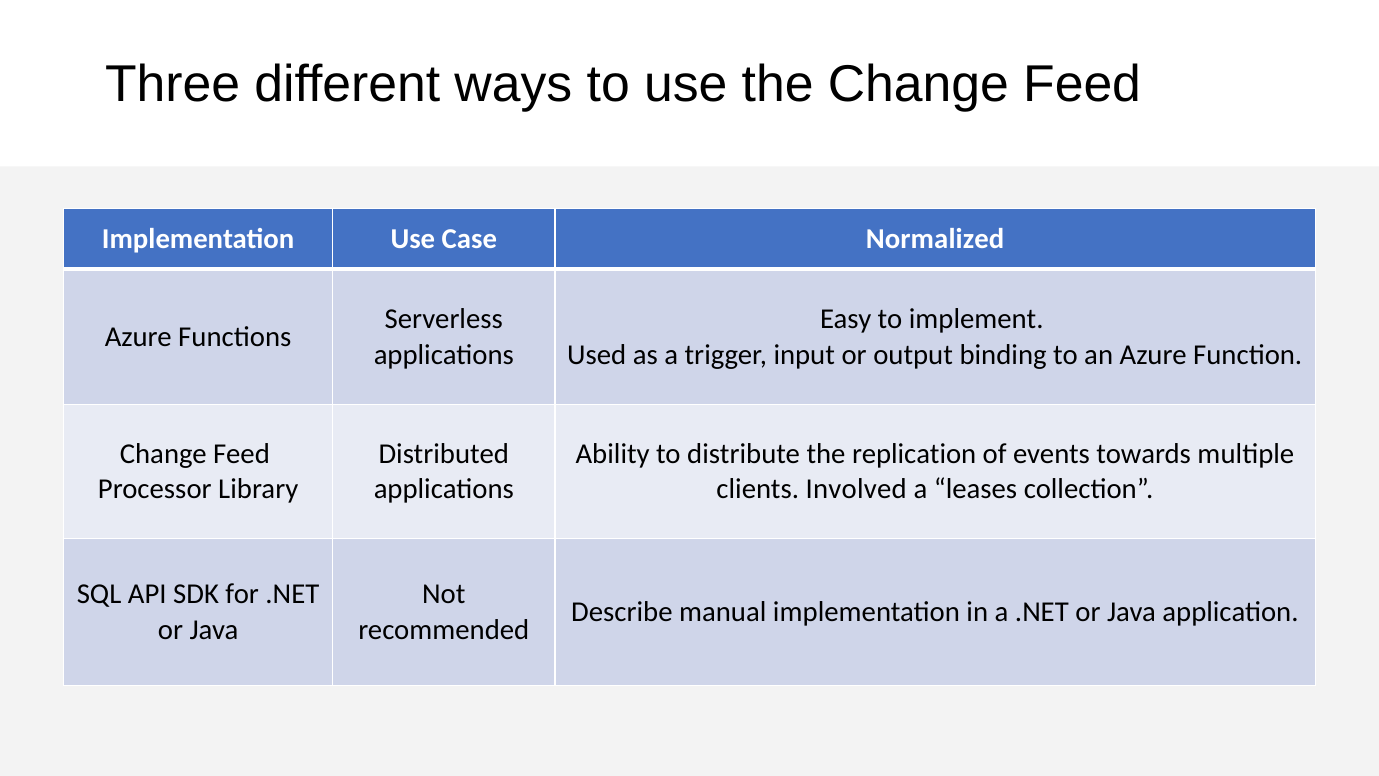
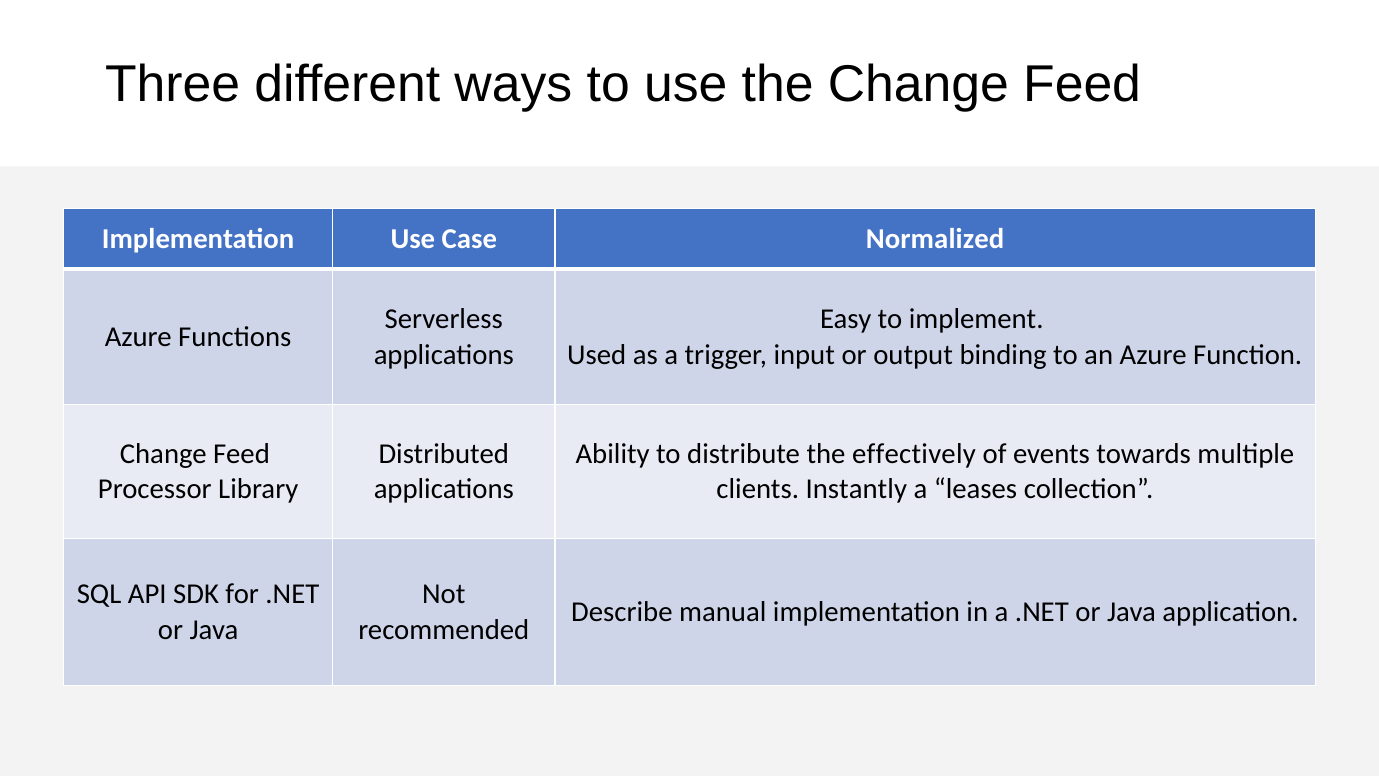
replication: replication -> effectively
Involved: Involved -> Instantly
